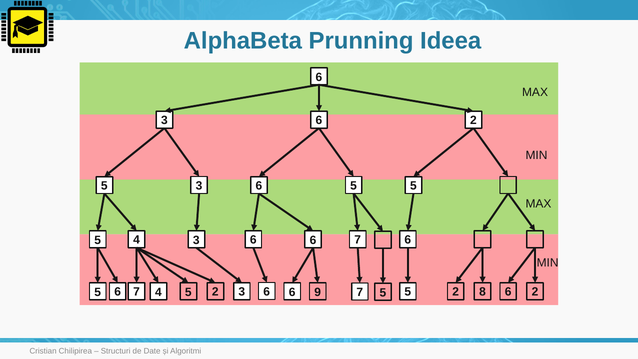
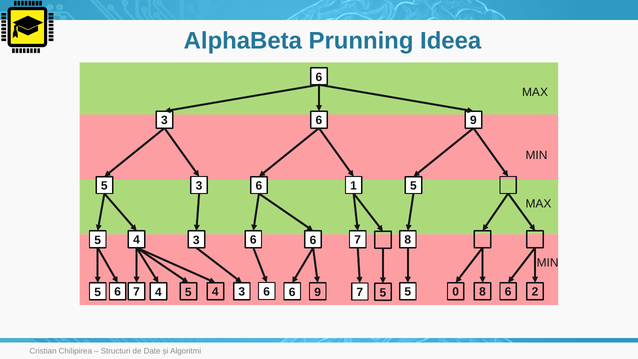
3 6 2: 2 -> 9
5 at (354, 186): 5 -> 1
4 6 6: 6 -> 8
4 2: 2 -> 4
2 at (456, 292): 2 -> 0
